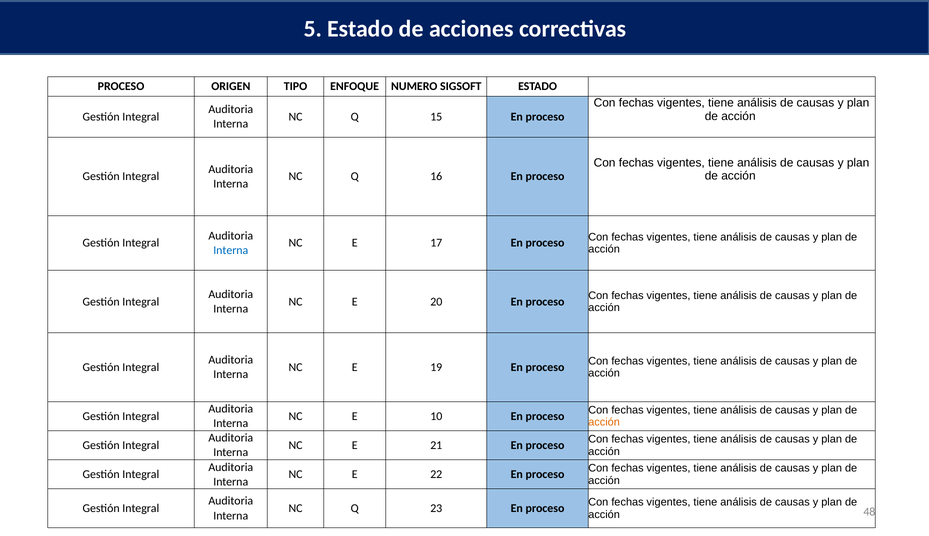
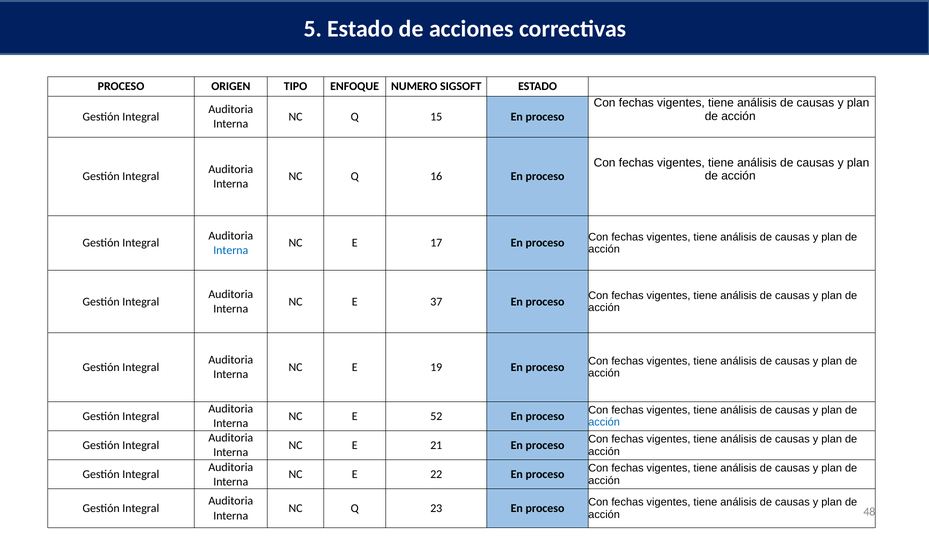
20: 20 -> 37
10: 10 -> 52
acción at (604, 423) colour: orange -> blue
